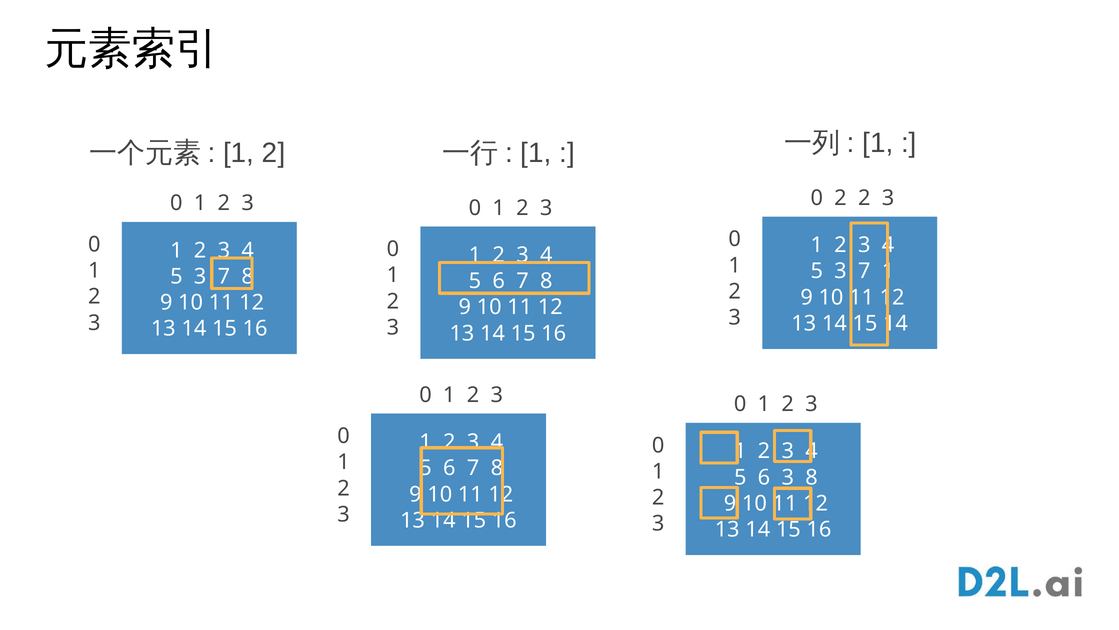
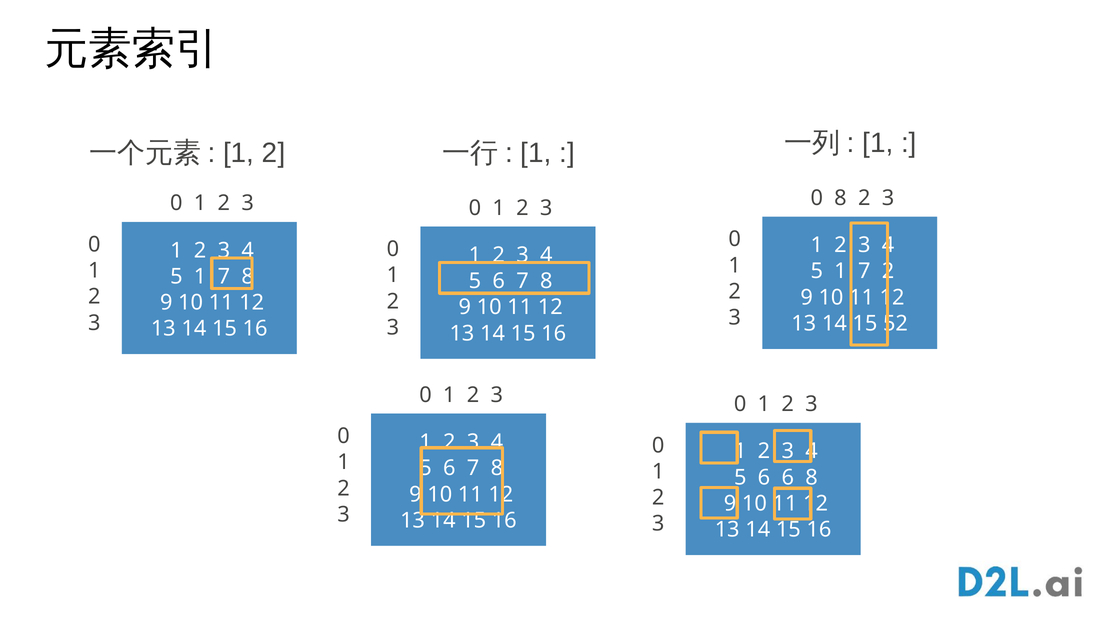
0 2: 2 -> 8
3 at (840, 271): 3 -> 1
7 1: 1 -> 2
3 at (200, 276): 3 -> 1
15 14: 14 -> 52
6 3: 3 -> 6
